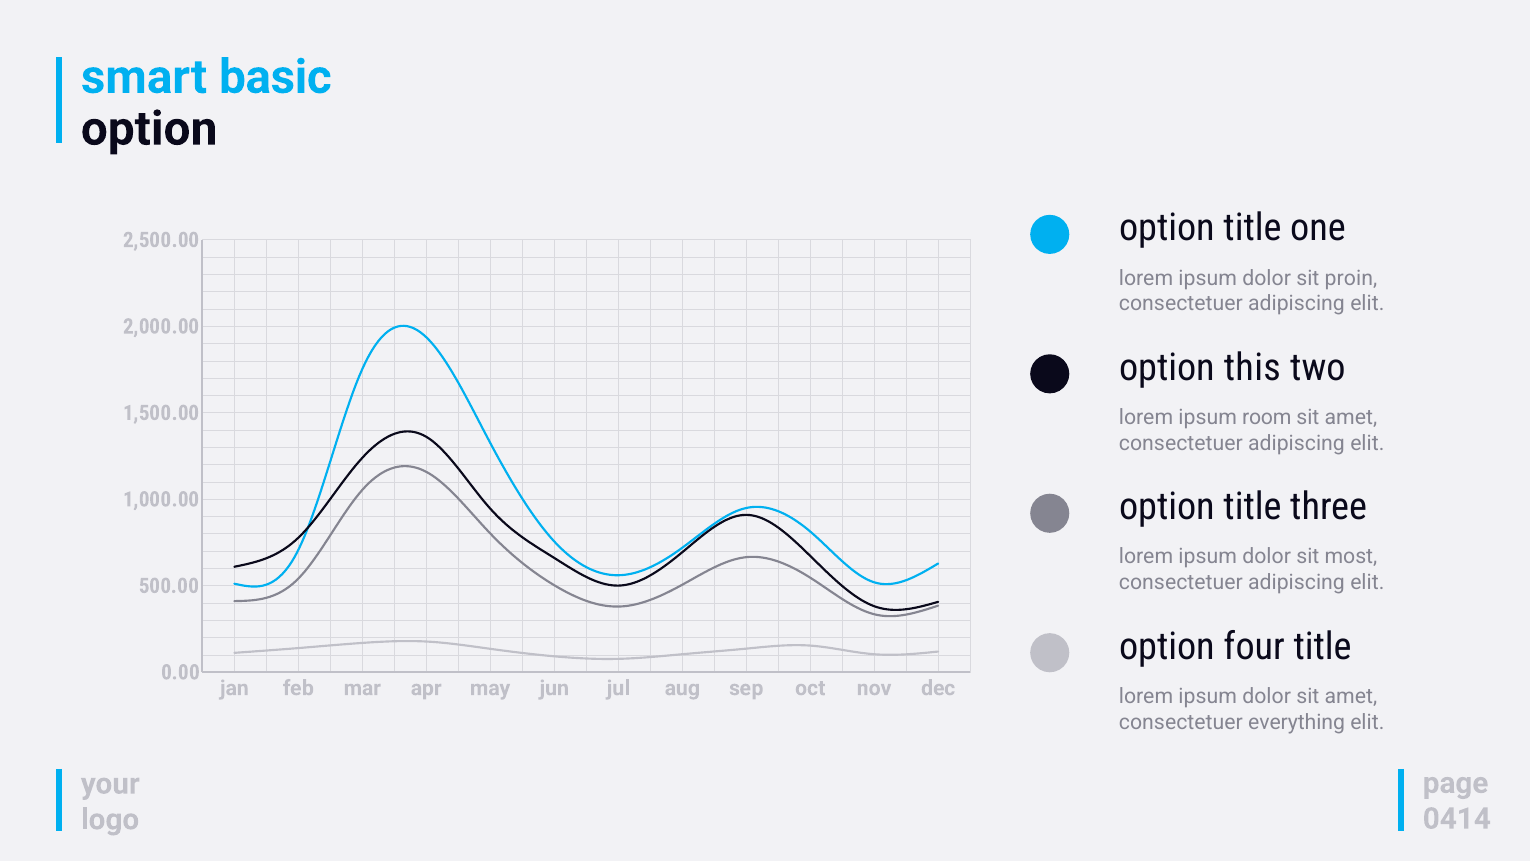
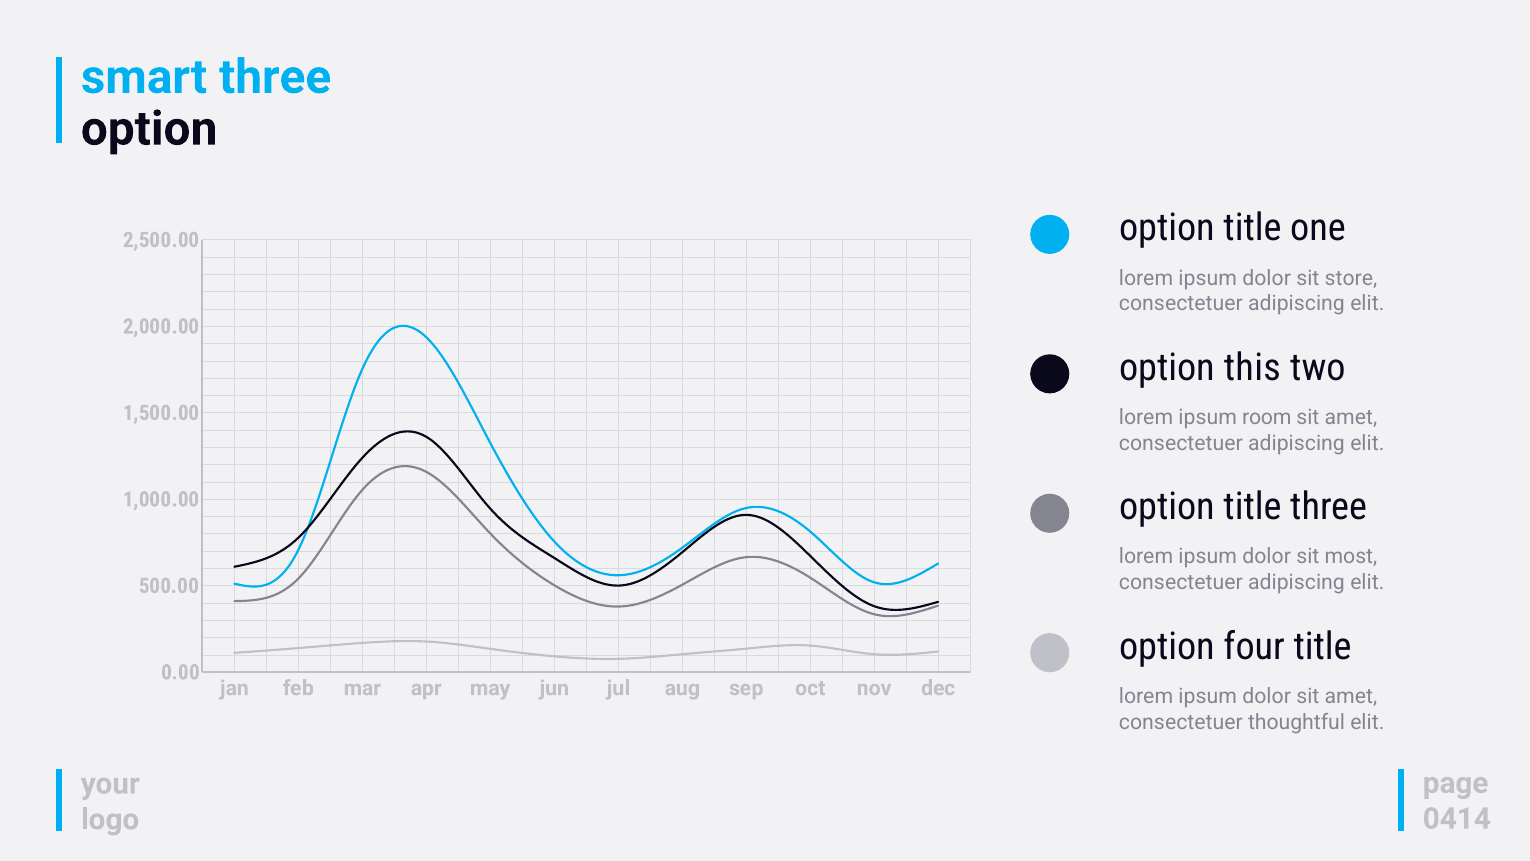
smart basic: basic -> three
proin: proin -> store
everything: everything -> thoughtful
